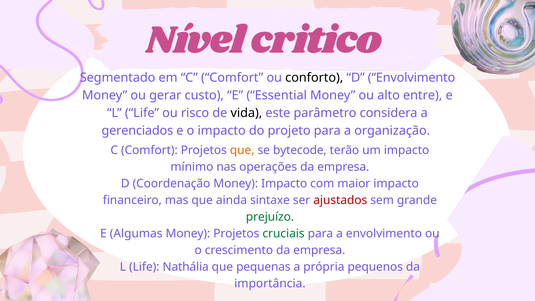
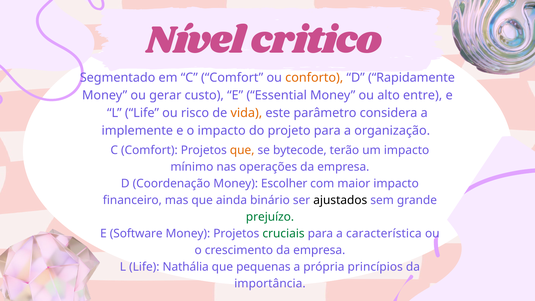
conforto colour: black -> orange
D Envolvimento: Envolvimento -> Rapidamente
vida colour: black -> orange
gerenciados: gerenciados -> implemente
Money Impacto: Impacto -> Escolher
sintaxe: sintaxe -> binário
ajustados colour: red -> black
Algumas: Algumas -> Software
a envolvimento: envolvimento -> característica
pequenos: pequenos -> princípios
